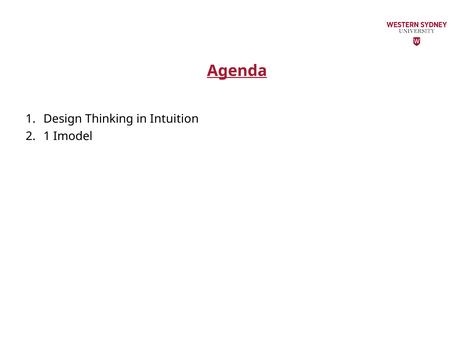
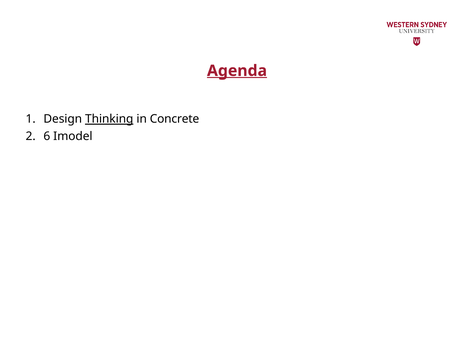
Thinking underline: none -> present
Intuition: Intuition -> Concrete
1 at (47, 136): 1 -> 6
